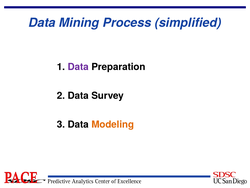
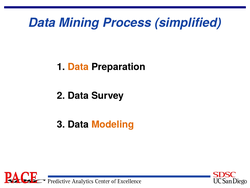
Data at (78, 67) colour: purple -> orange
